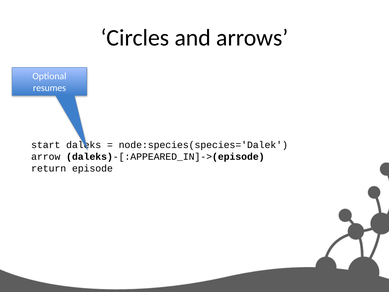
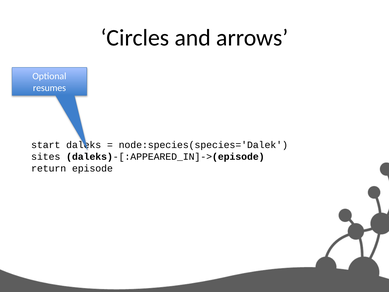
arrow: arrow -> sites
